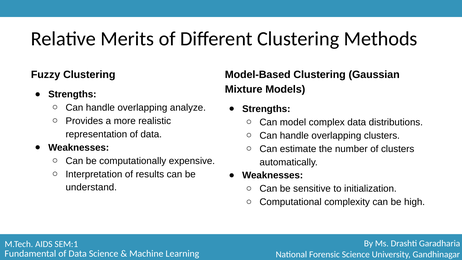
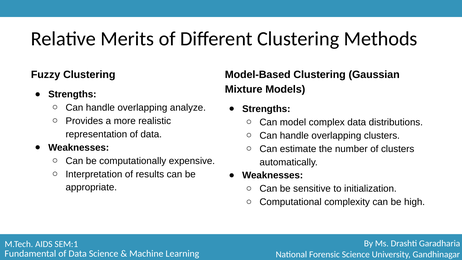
understand: understand -> appropriate
